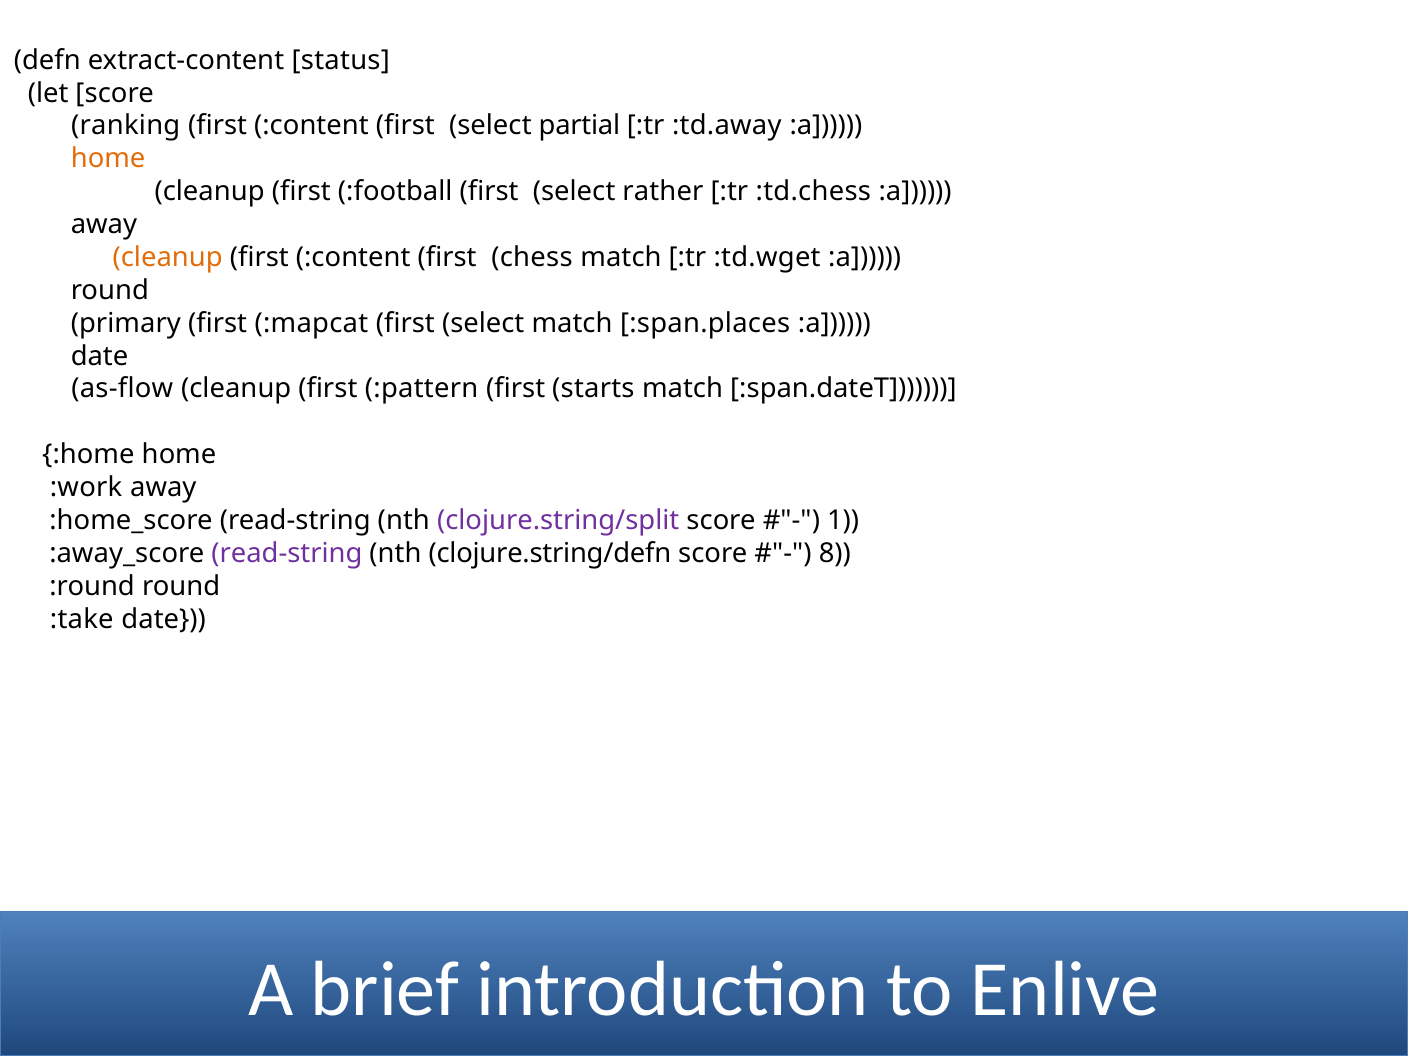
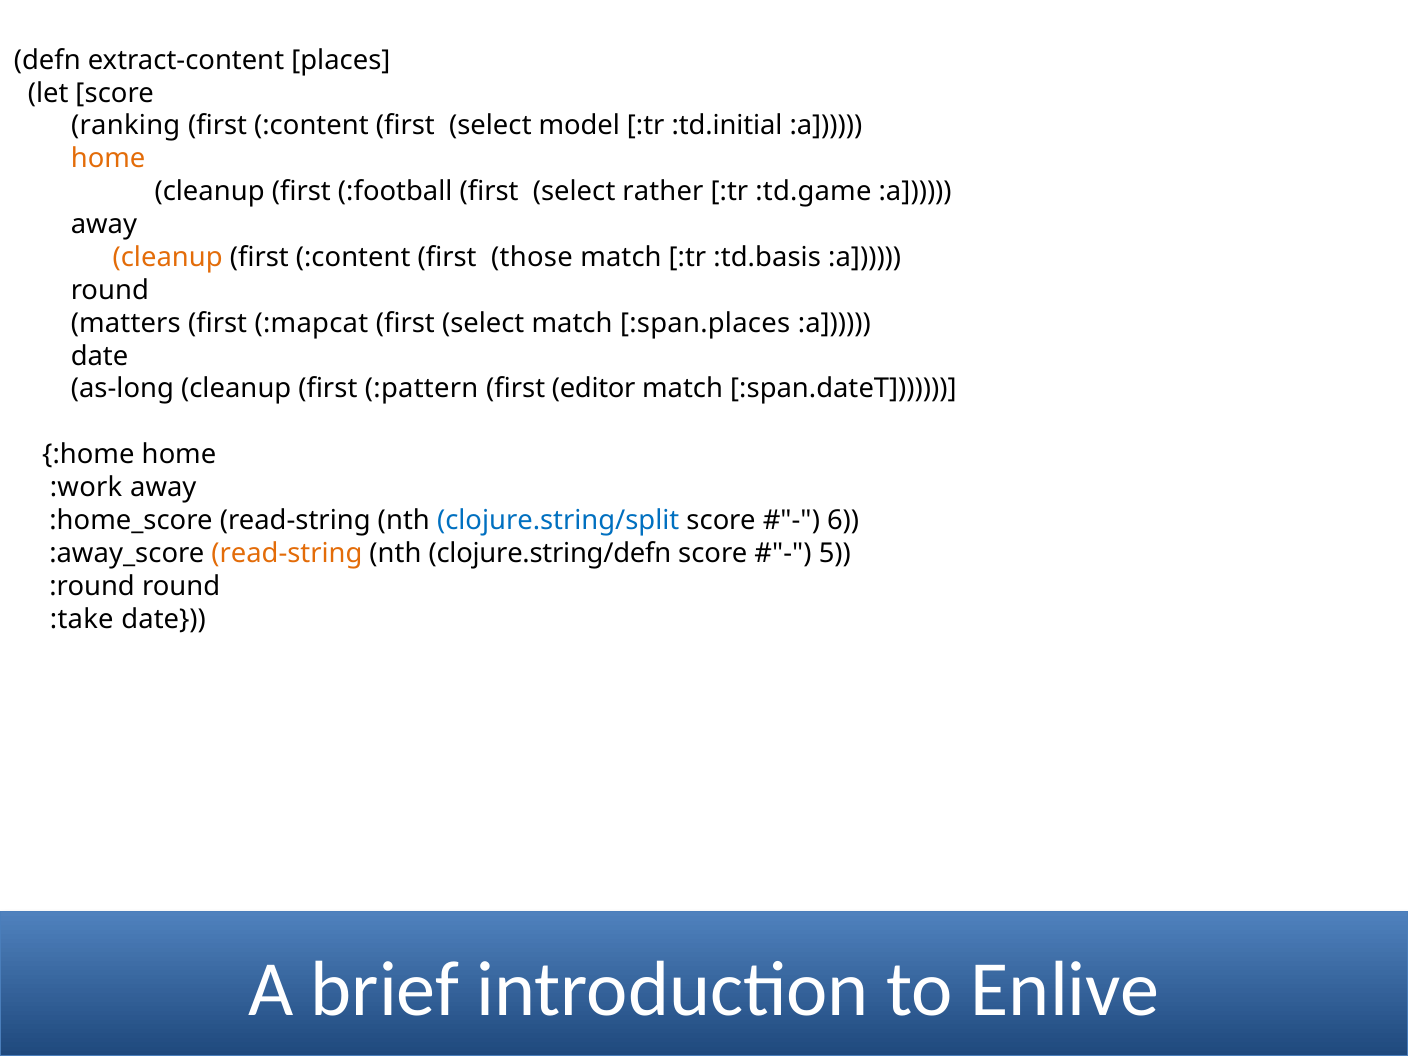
status: status -> places
partial: partial -> model
:td.away: :td.away -> :td.initial
:td.chess: :td.chess -> :td.game
chess: chess -> those
:td.wget: :td.wget -> :td.basis
primary: primary -> matters
as-flow: as-flow -> as-long
starts: starts -> editor
clojure.string/split colour: purple -> blue
1: 1 -> 6
read-string at (287, 553) colour: purple -> orange
8: 8 -> 5
